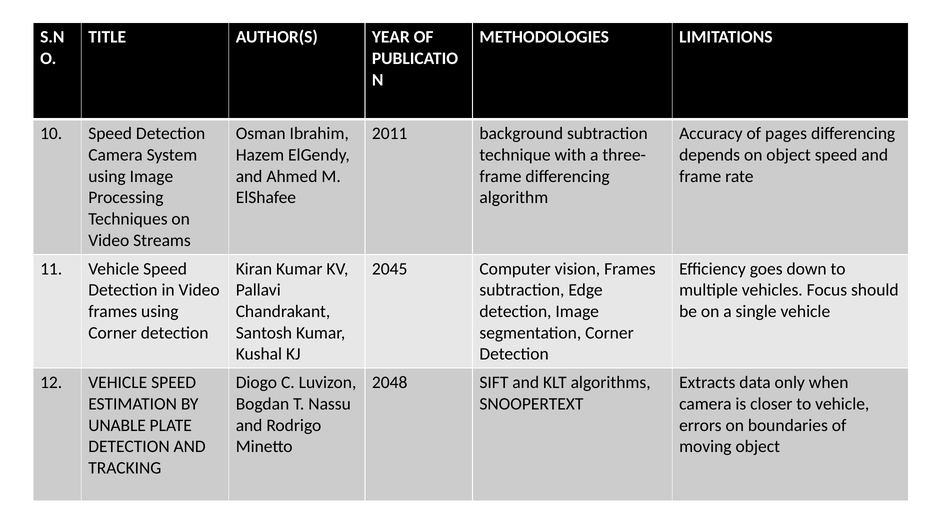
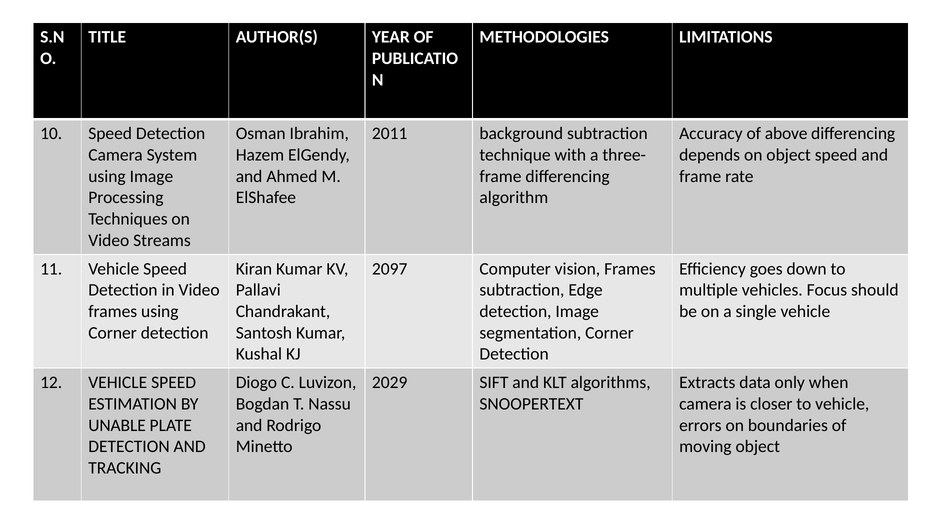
pages: pages -> above
2045: 2045 -> 2097
2048: 2048 -> 2029
